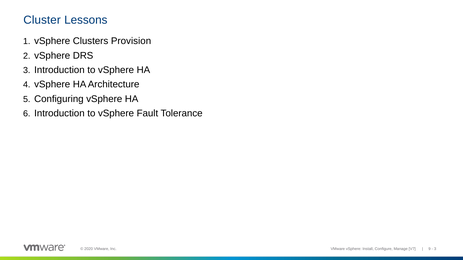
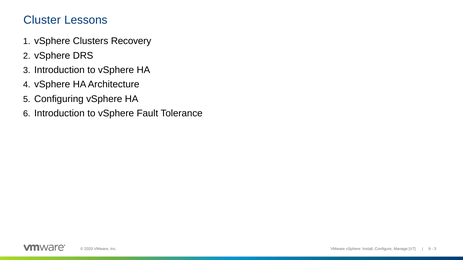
Provision: Provision -> Recovery
